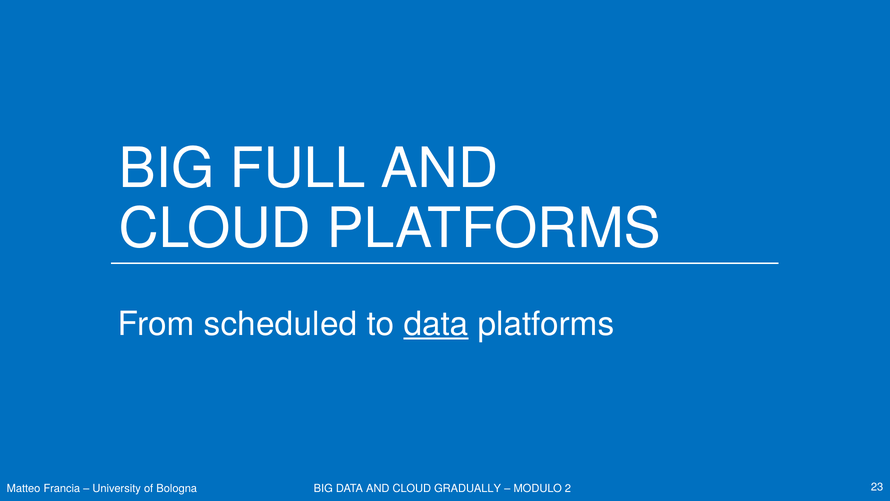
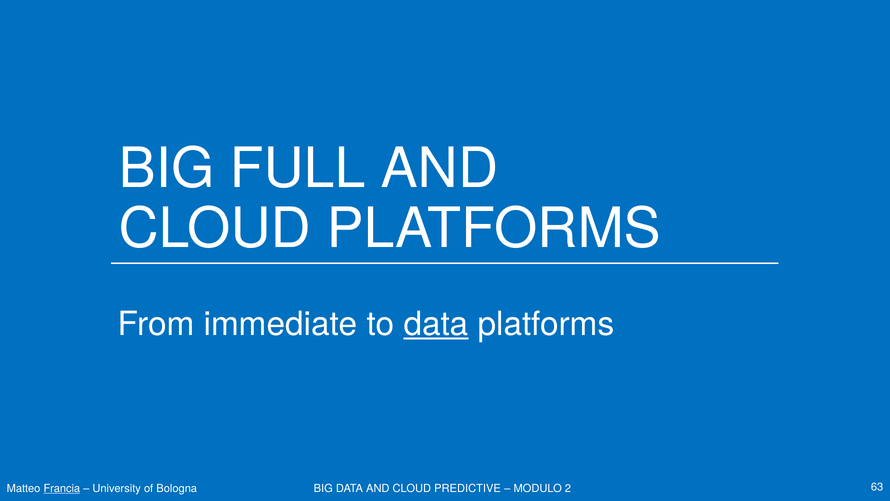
scheduled: scheduled -> immediate
Francia underline: none -> present
GRADUALLY: GRADUALLY -> PREDICTIVE
23: 23 -> 63
